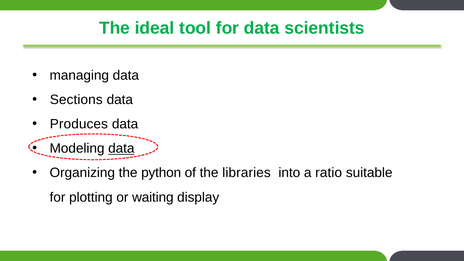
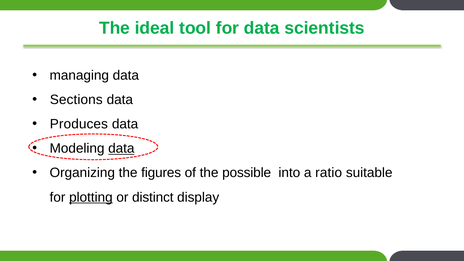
python: python -> figures
libraries: libraries -> possible
plotting underline: none -> present
waiting: waiting -> distinct
